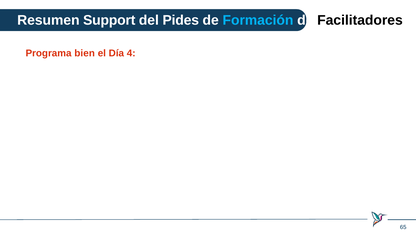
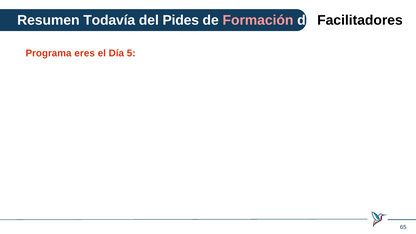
Support: Support -> Todavía
Formación colour: light blue -> pink
bien: bien -> eres
4: 4 -> 5
